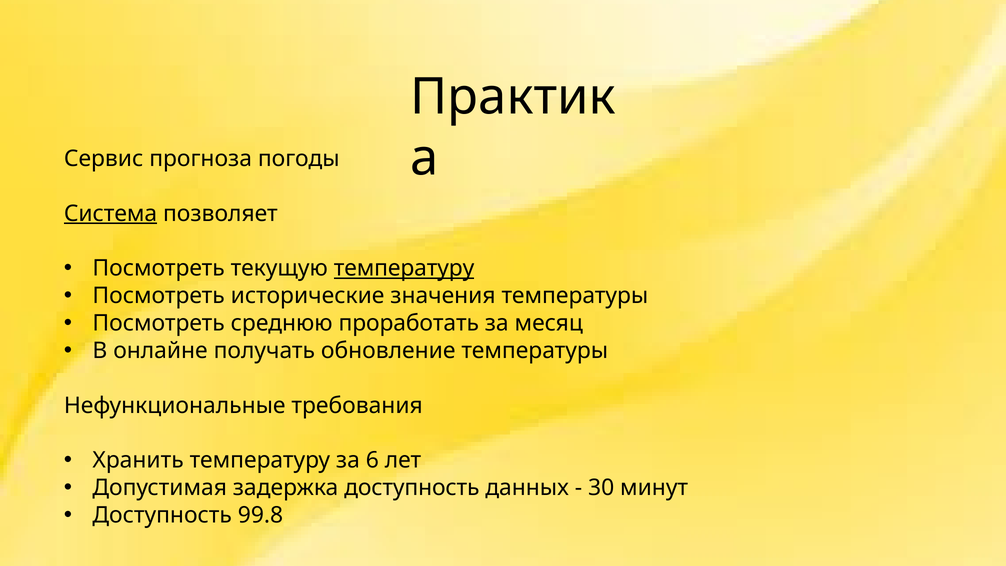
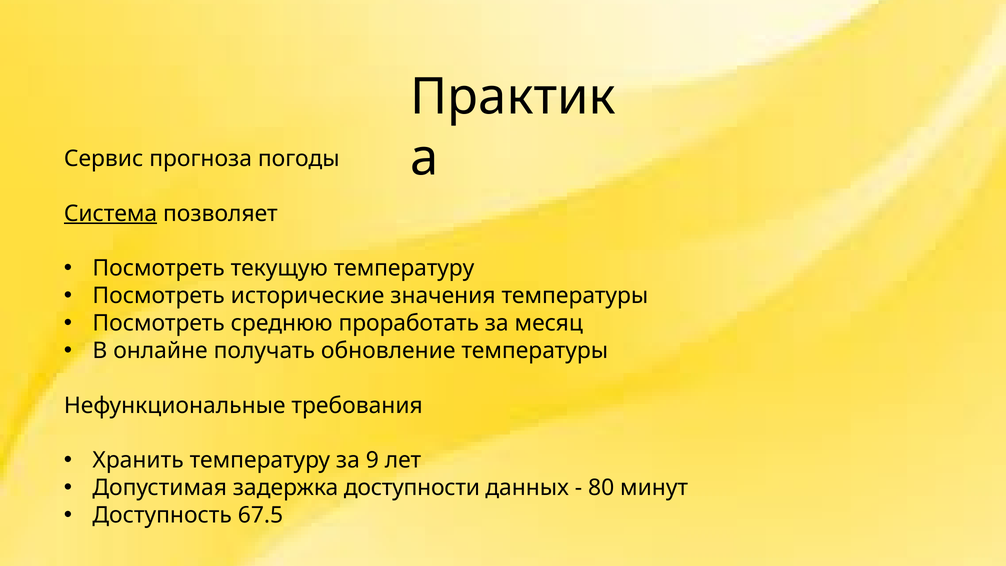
температуру at (404, 268) underline: present -> none
6: 6 -> 9
задержка доступность: доступность -> доступности
30: 30 -> 80
99.8: 99.8 -> 67.5
